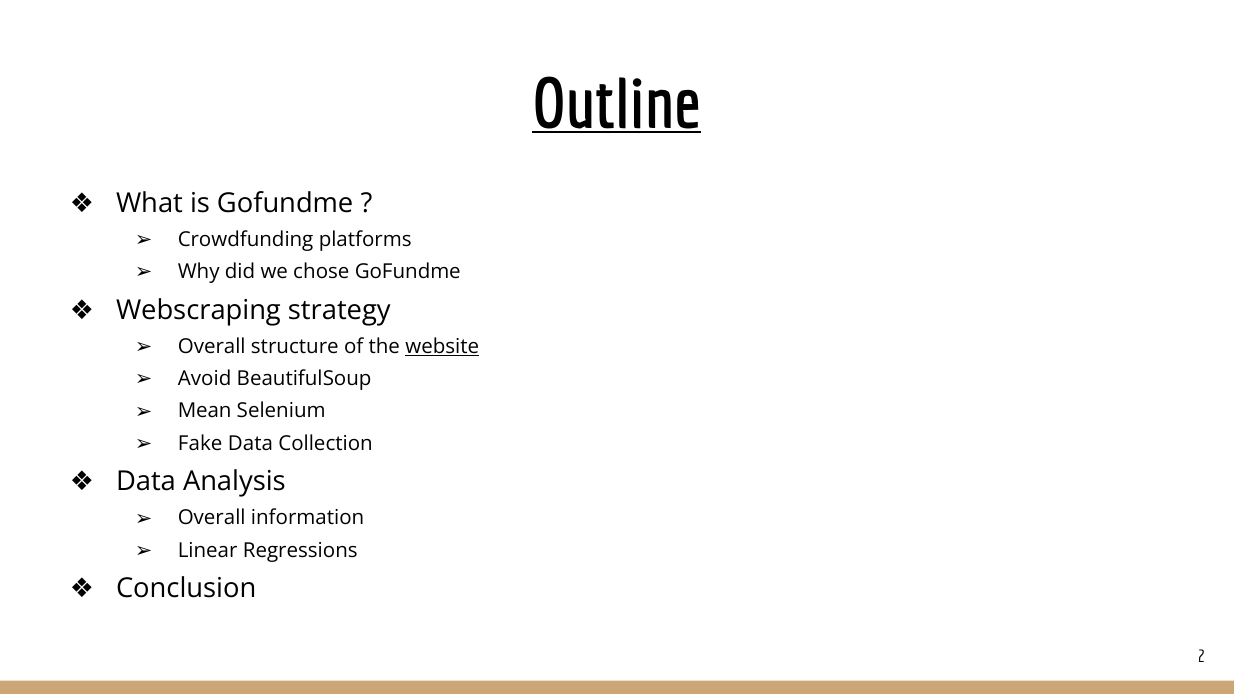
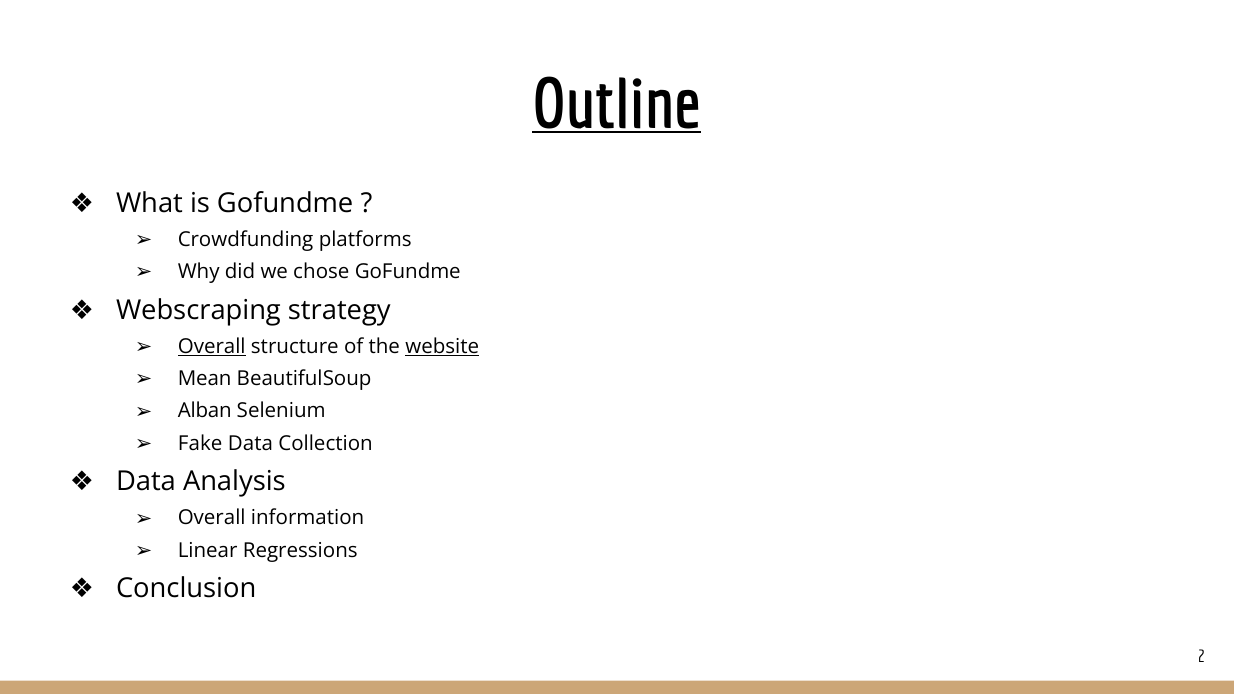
Overall at (212, 347) underline: none -> present
Avoid: Avoid -> Mean
Mean: Mean -> Alban
